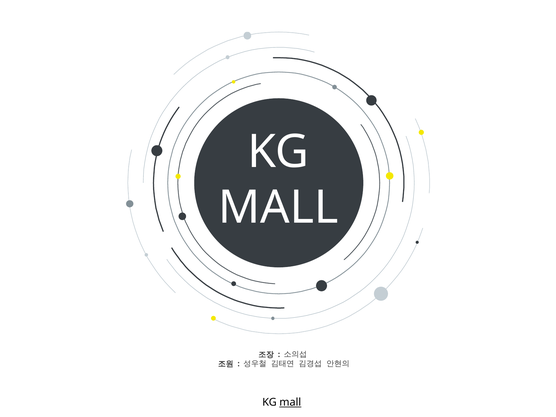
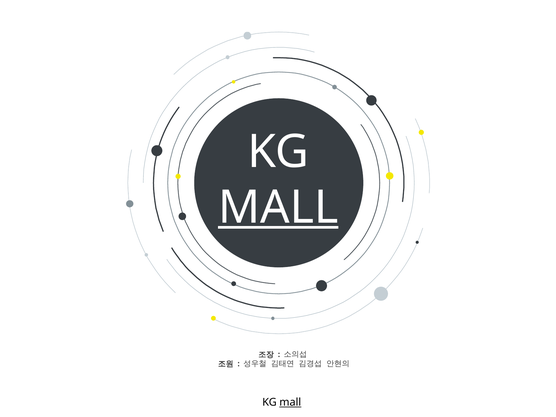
MALL at (278, 208) underline: none -> present
